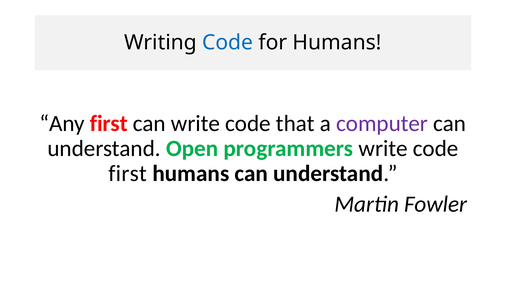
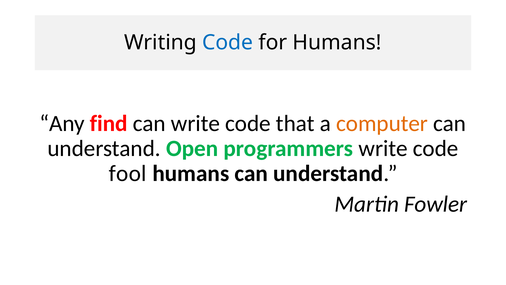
Any first: first -> find
computer colour: purple -> orange
first at (128, 173): first -> fool
